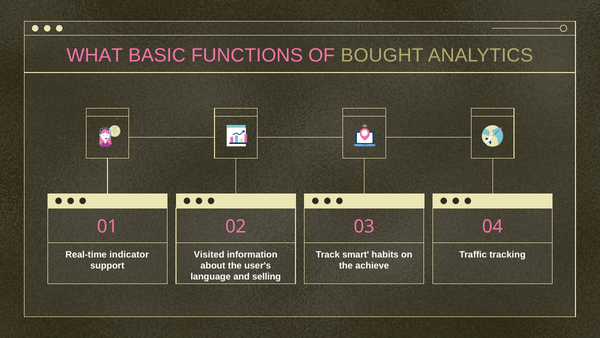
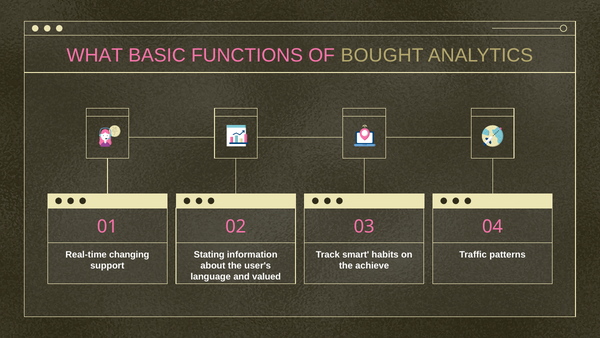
indicator: indicator -> changing
Visited: Visited -> Stating
tracking: tracking -> patterns
selling: selling -> valued
